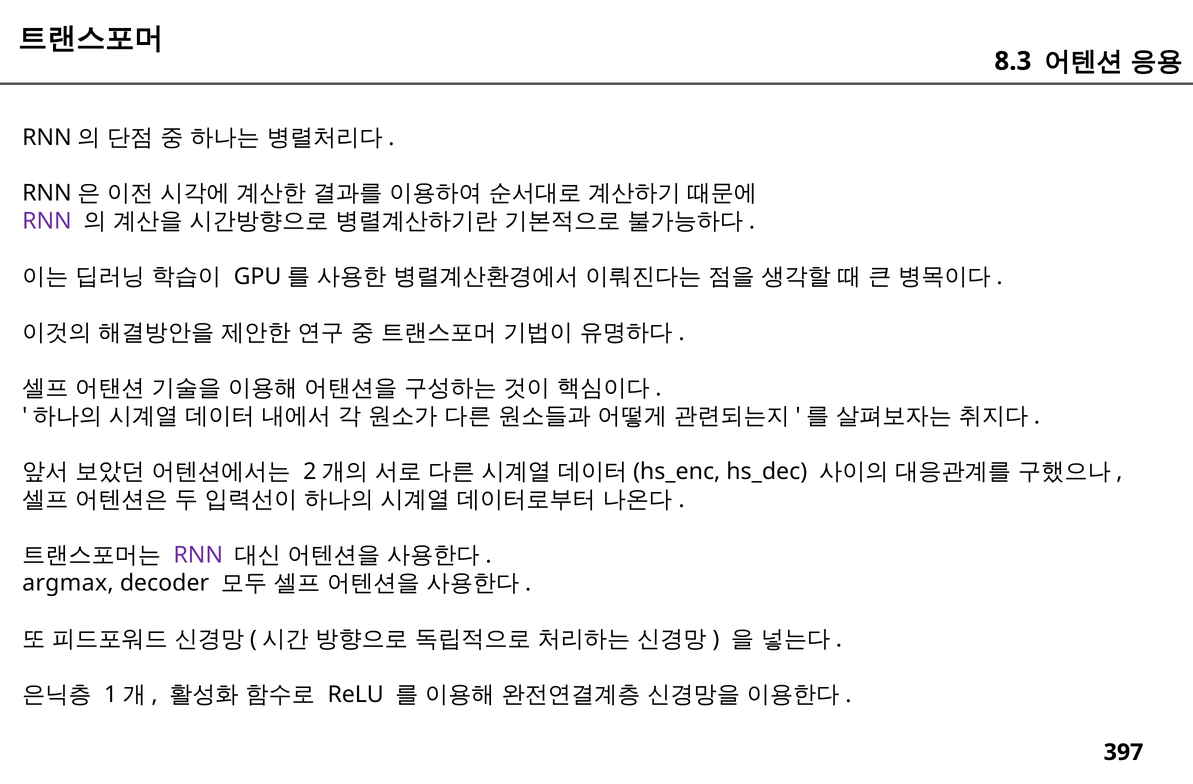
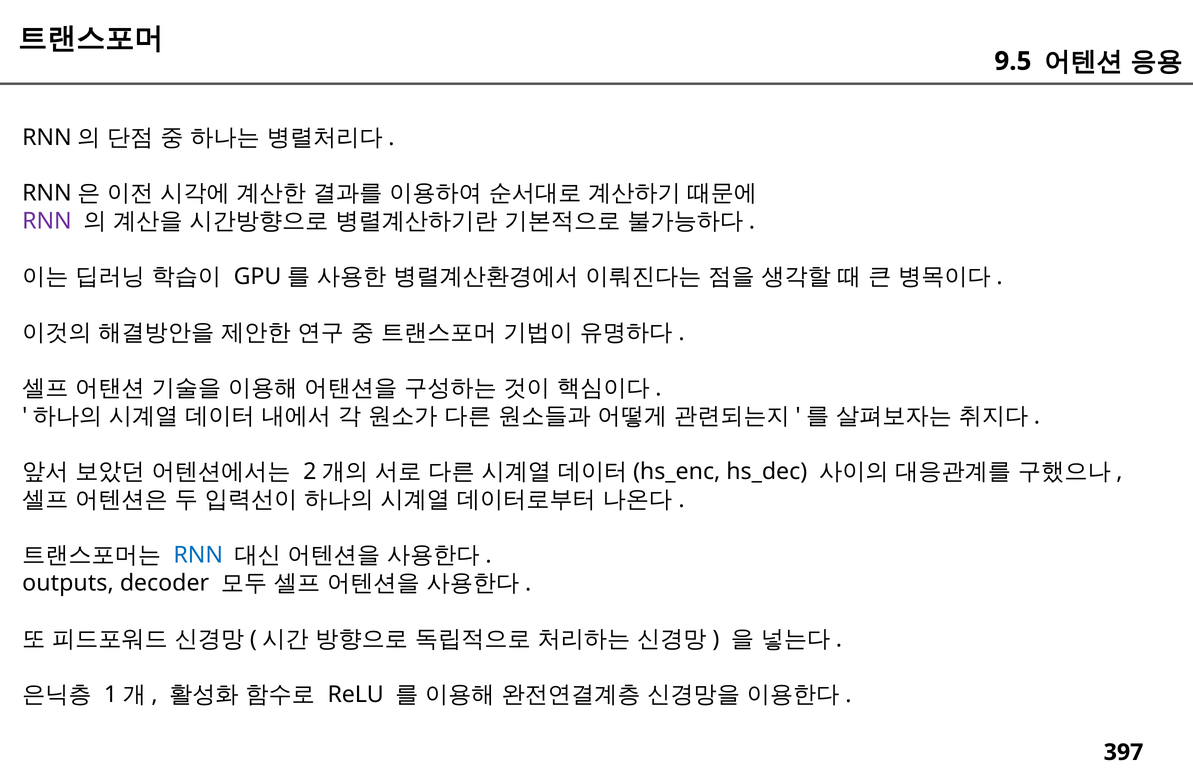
8.3: 8.3 -> 9.5
RNN at (198, 555) colour: purple -> blue
argmax: argmax -> outputs
